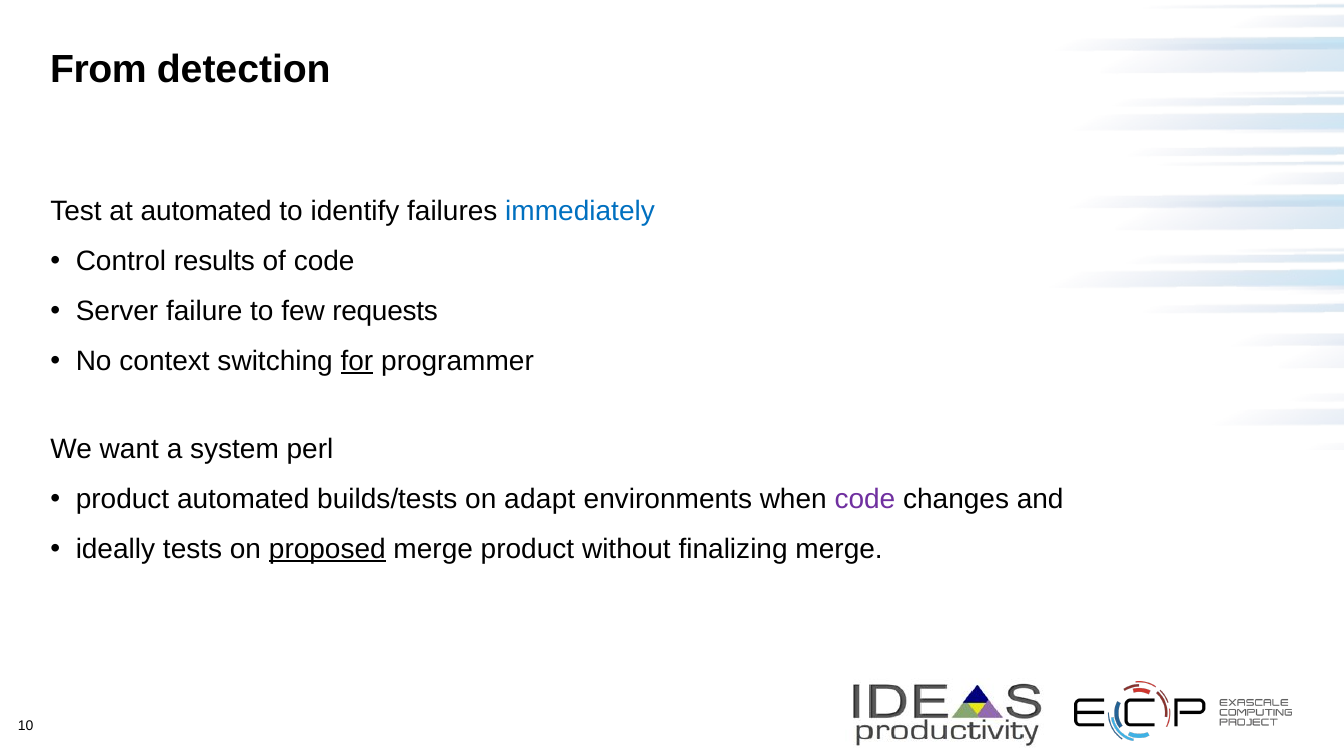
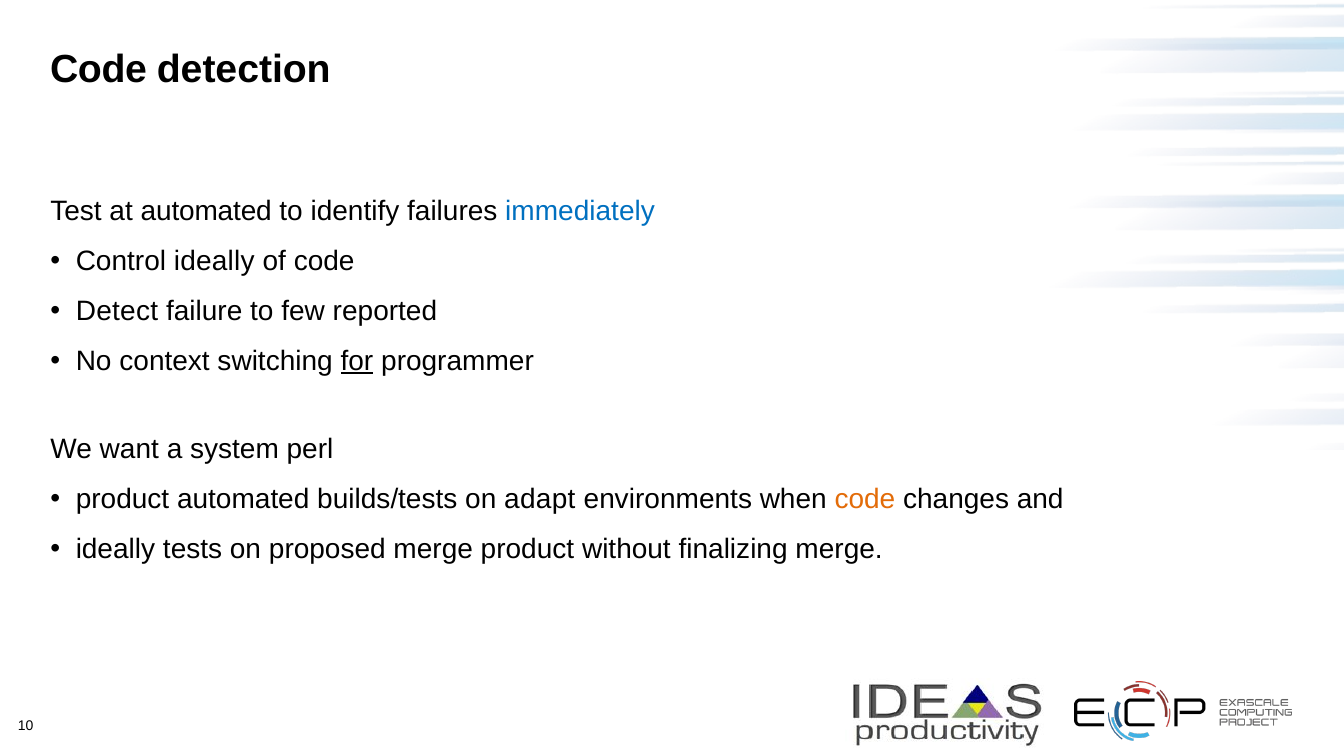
From at (98, 69): From -> Code
Control results: results -> ideally
Server: Server -> Detect
requests: requests -> reported
code at (865, 499) colour: purple -> orange
proposed underline: present -> none
